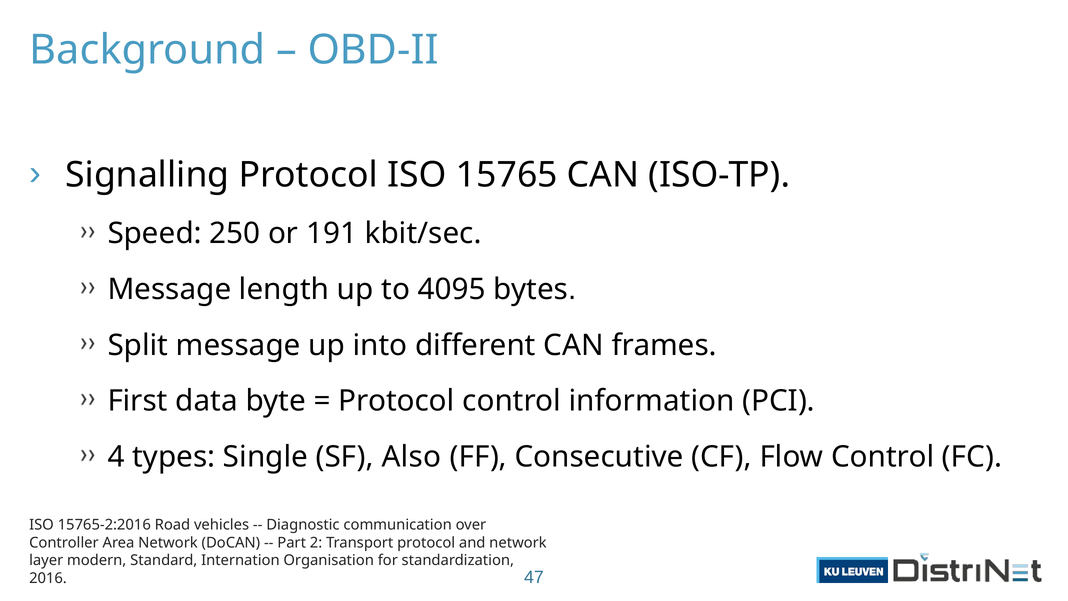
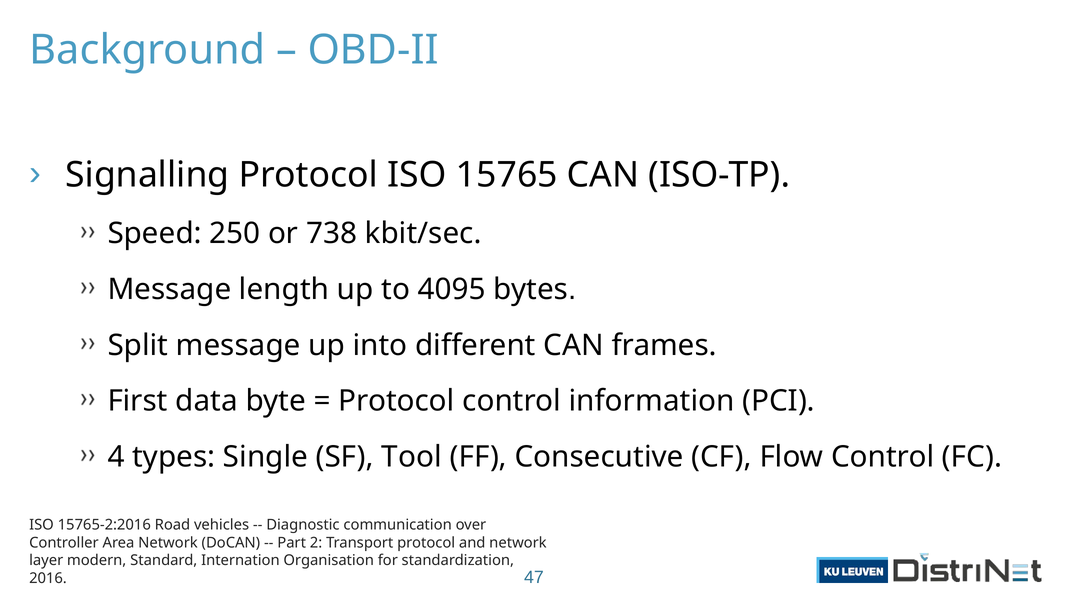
191: 191 -> 738
Also: Also -> Tool
